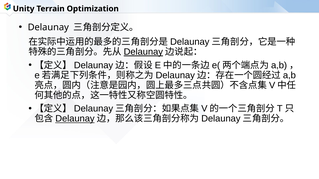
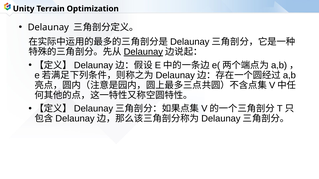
Delaunay at (75, 119) underline: present -> none
